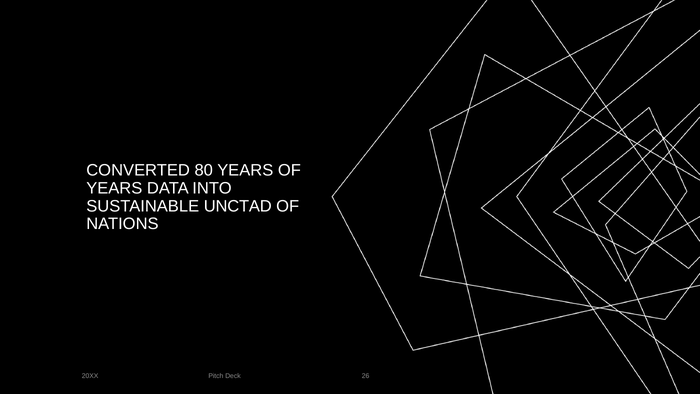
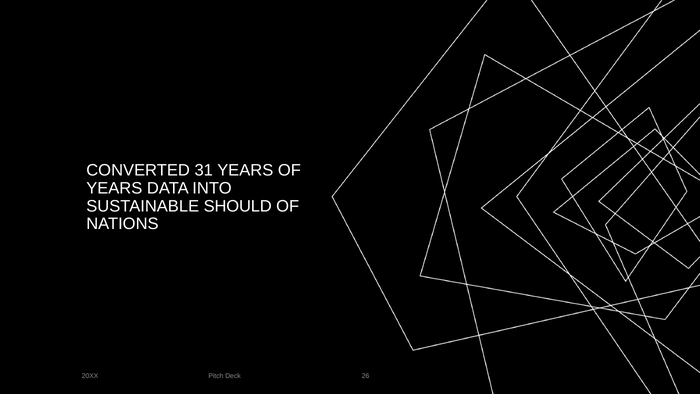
80: 80 -> 31
UNCTAD: UNCTAD -> SHOULD
